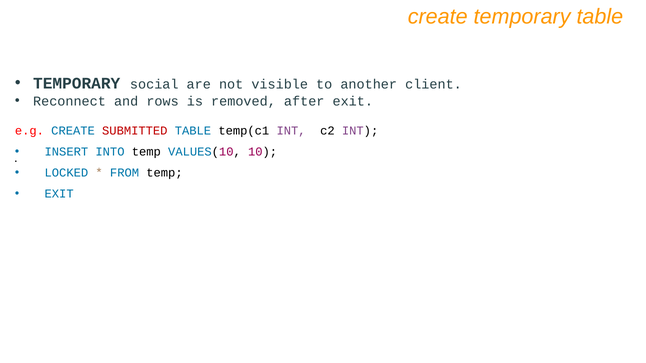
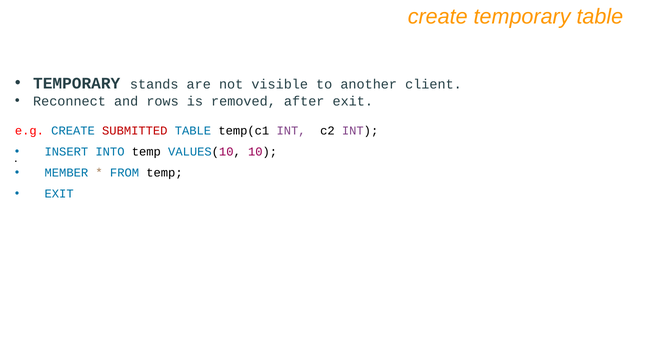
social: social -> stands
LOCKED: LOCKED -> MEMBER
